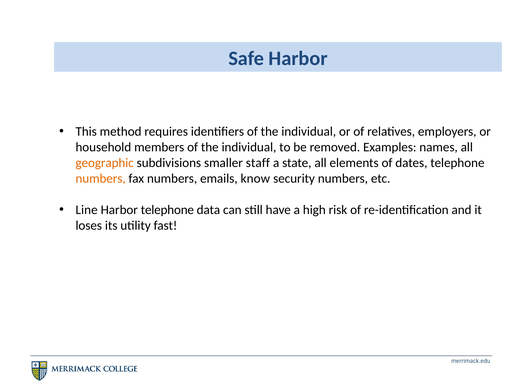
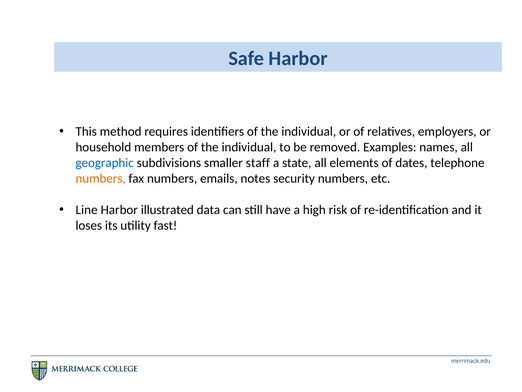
geographic colour: orange -> blue
know: know -> notes
Harbor telephone: telephone -> illustrated
